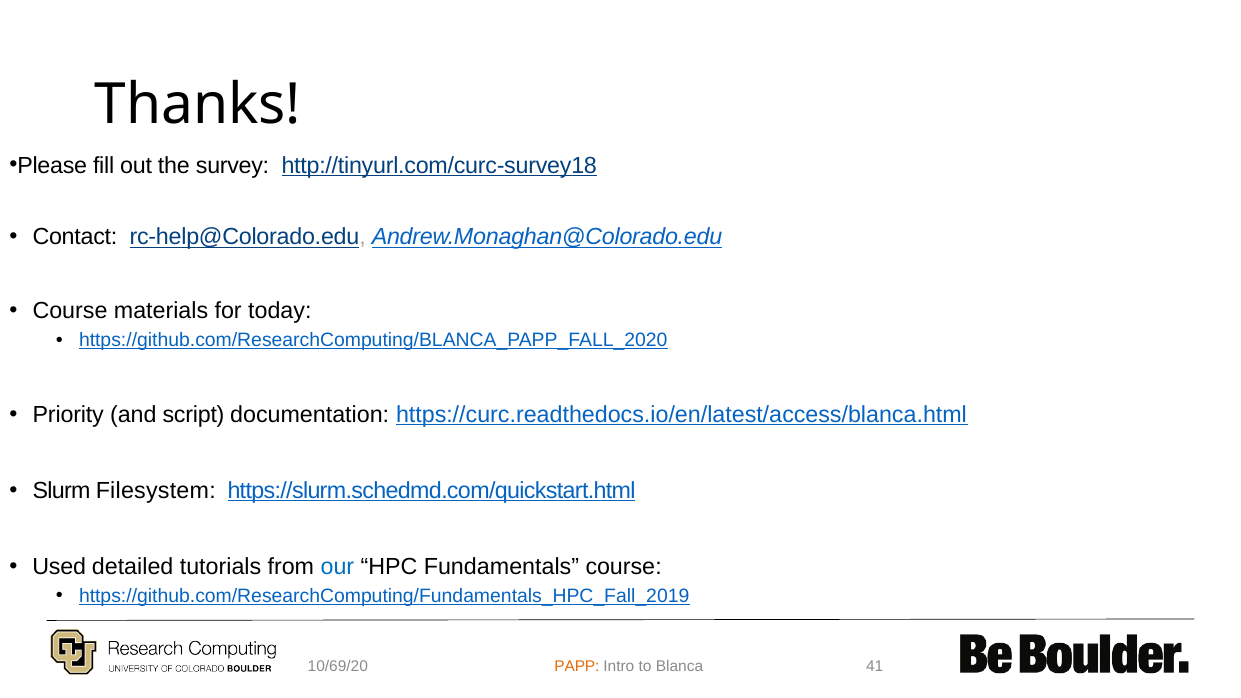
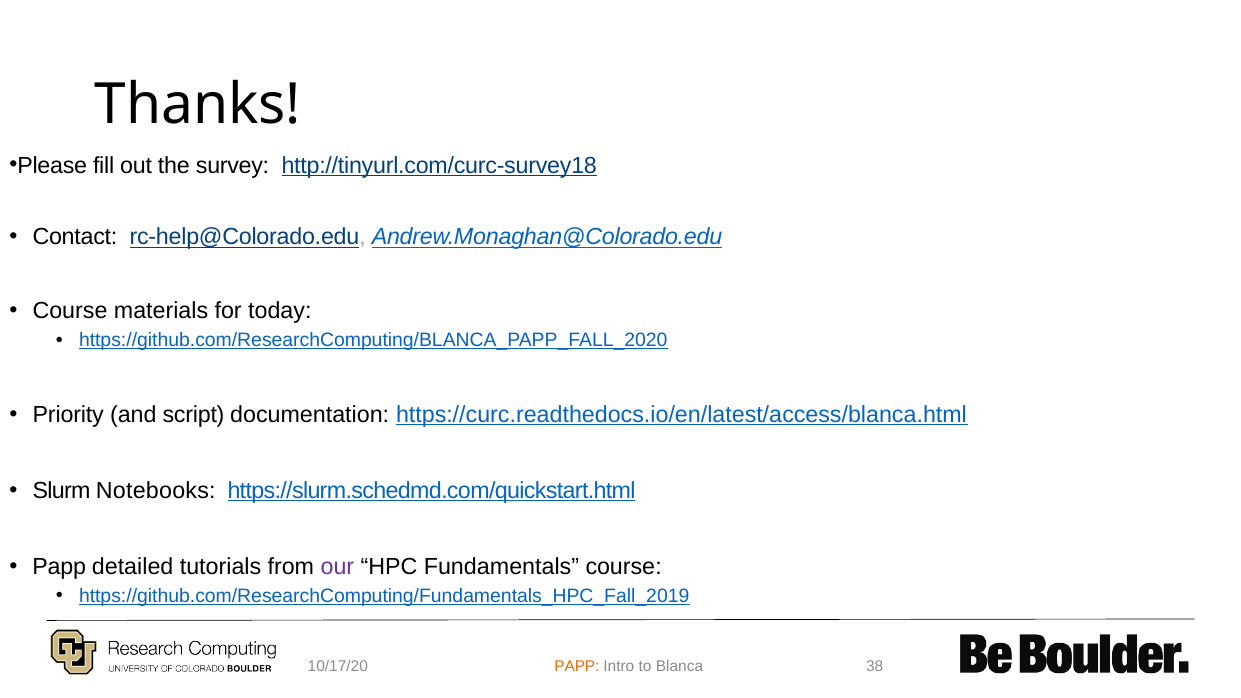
Filesystem: Filesystem -> Notebooks
Used at (59, 567): Used -> Papp
our colour: blue -> purple
10/69/20: 10/69/20 -> 10/17/20
41: 41 -> 38
